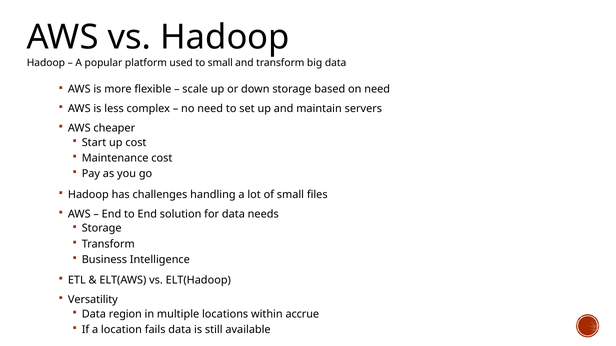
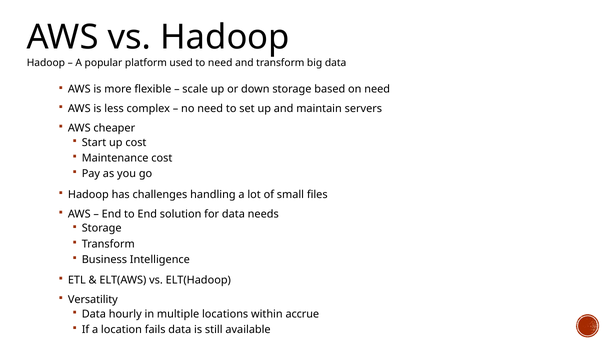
to small: small -> need
region: region -> hourly
